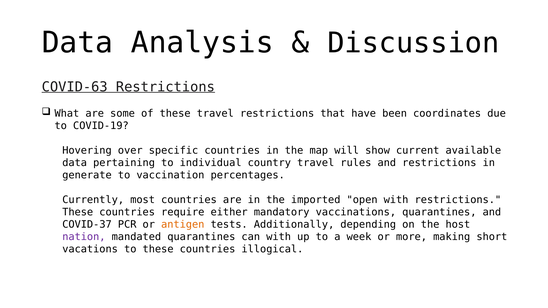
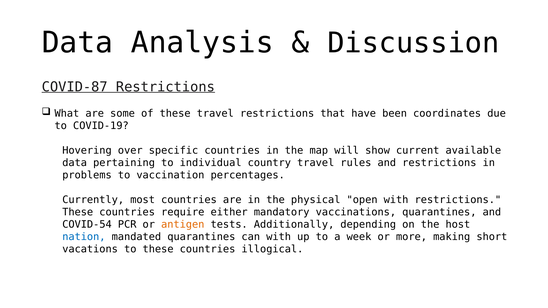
COVID-63: COVID-63 -> COVID-87
generate: generate -> problems
imported: imported -> physical
COVID-37: COVID-37 -> COVID-54
nation colour: purple -> blue
